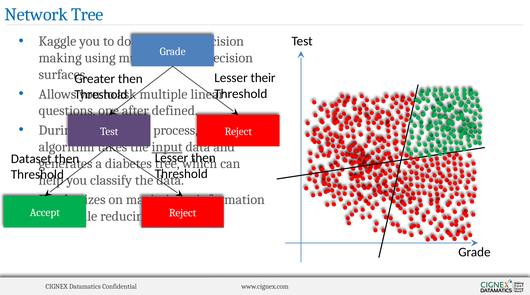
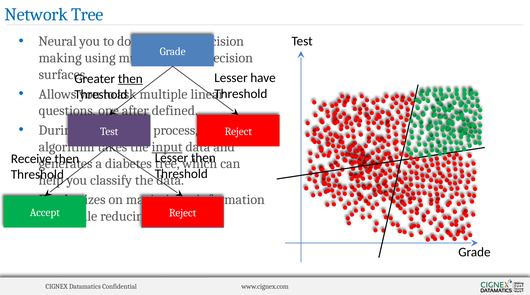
Kaggle: Kaggle -> Neural
their: their -> have
then at (130, 79) underline: none -> present
Dataset: Dataset -> Receive
